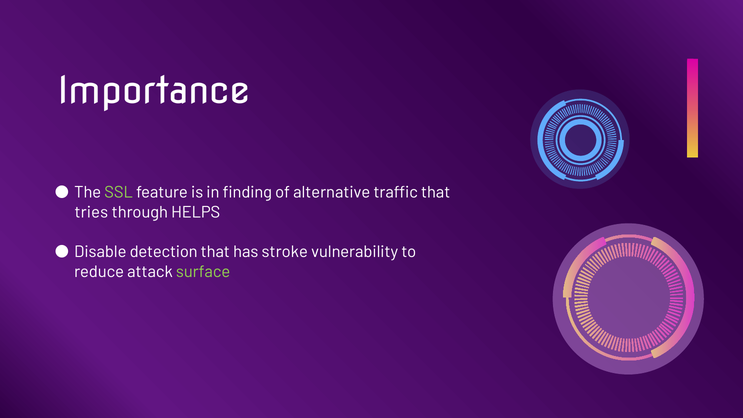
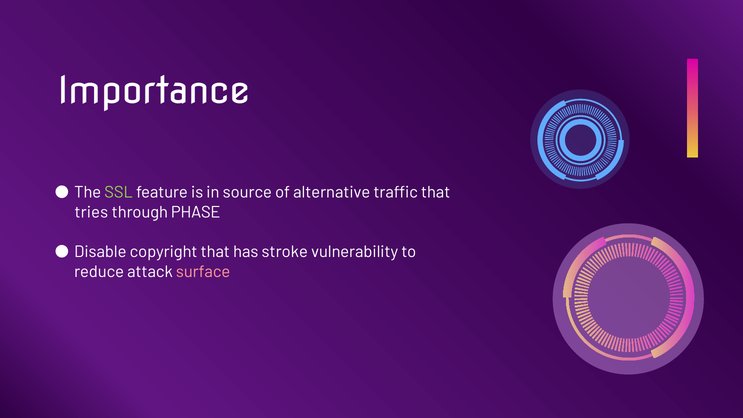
finding: finding -> source
HELPS: HELPS -> PHASE
detection: detection -> copyright
surface colour: light green -> pink
